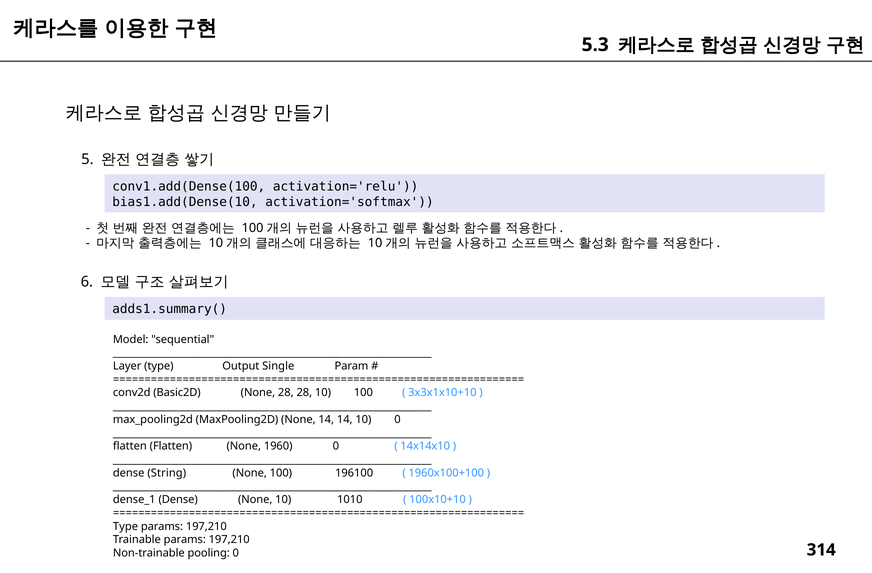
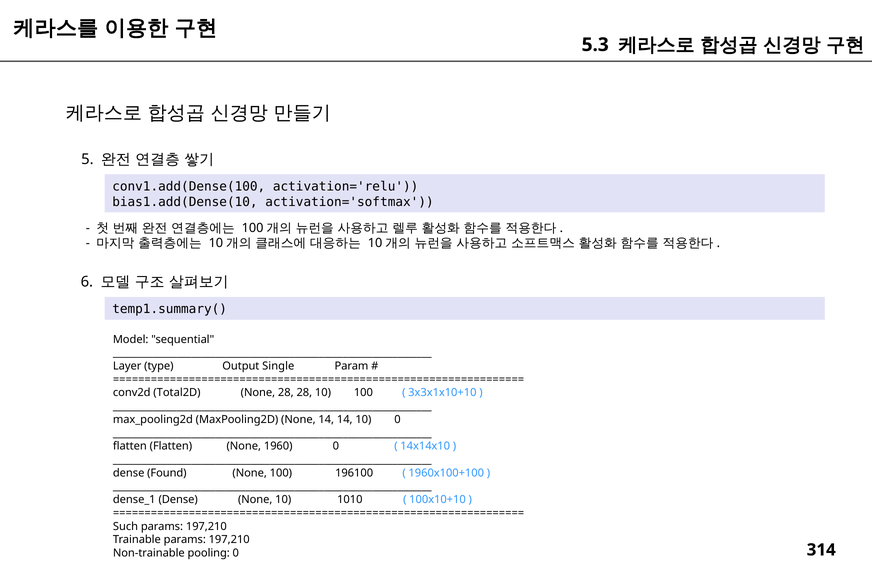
adds1.summary(: adds1.summary( -> temp1.summary(
Basic2D: Basic2D -> Total2D
String: String -> Found
Type at (125, 526): Type -> Such
